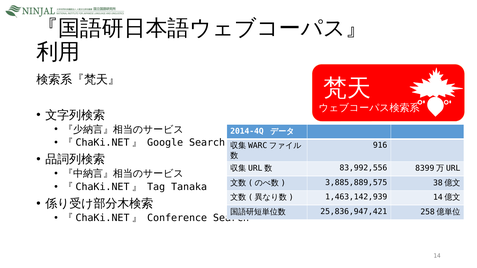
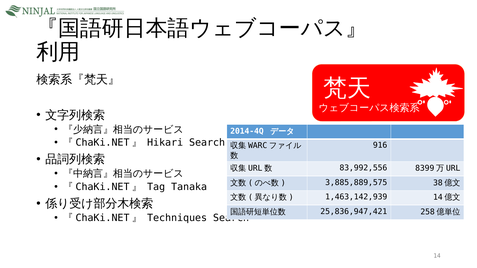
Google: Google -> Hikari
Conference: Conference -> Techniques
